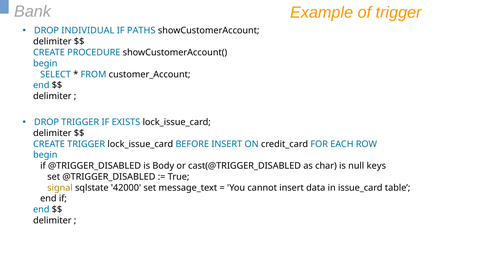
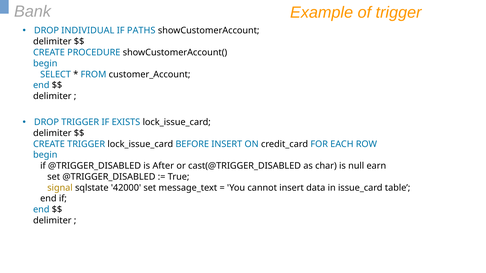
Body: Body -> After
keys: keys -> earn
